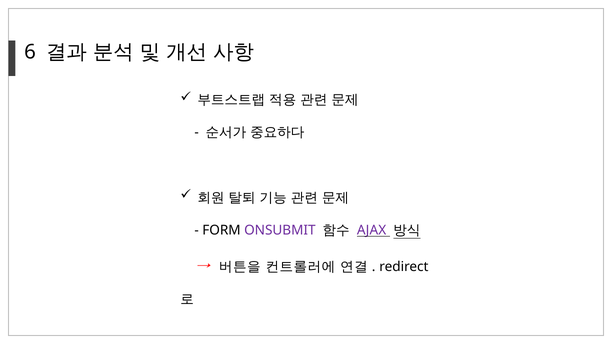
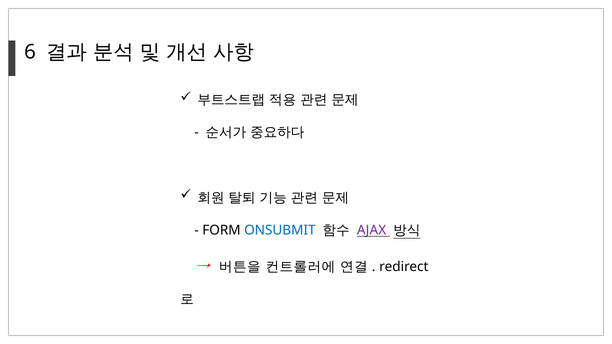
ONSUBMIT colour: purple -> blue
